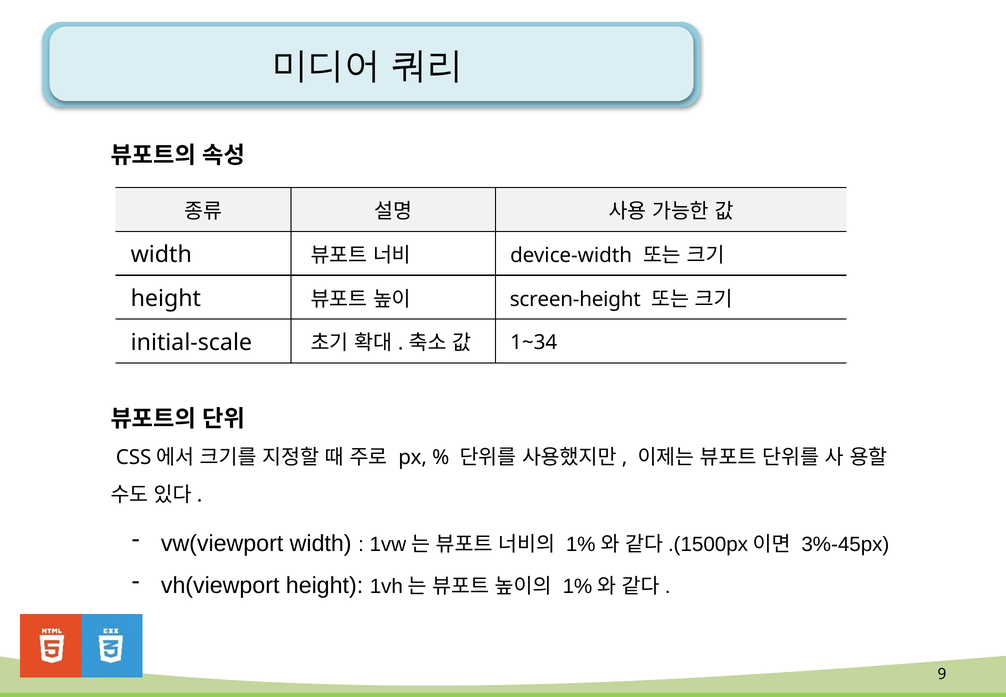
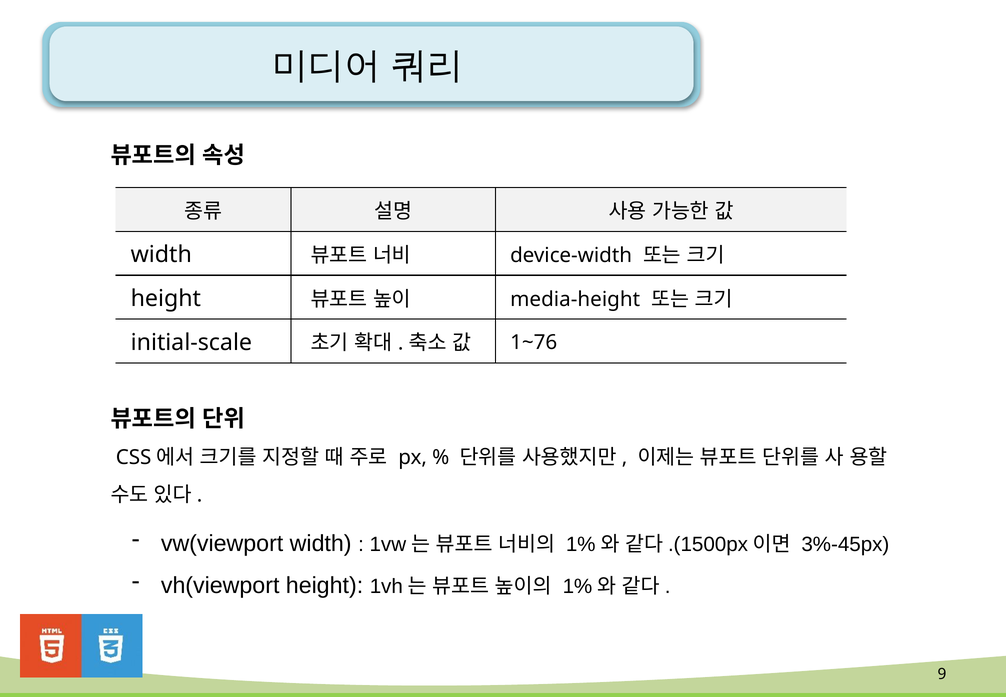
screen-height: screen-height -> media-height
1~34: 1~34 -> 1~76
